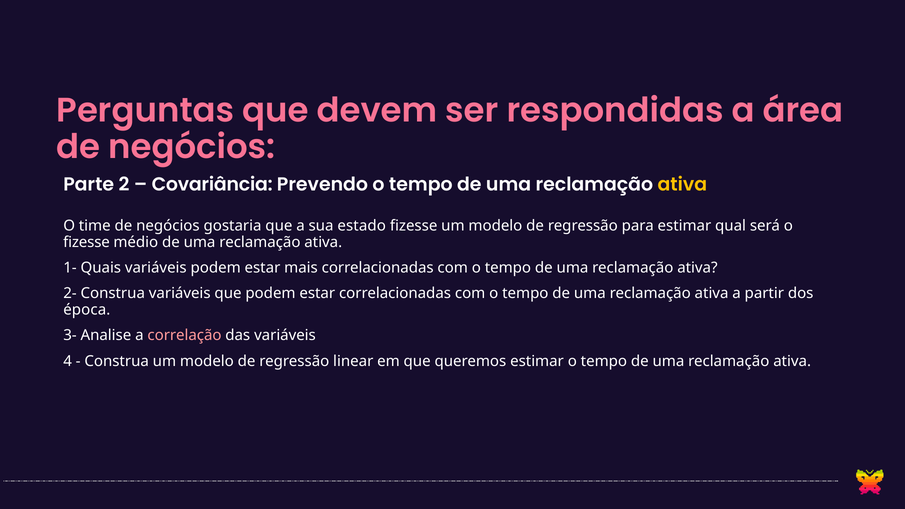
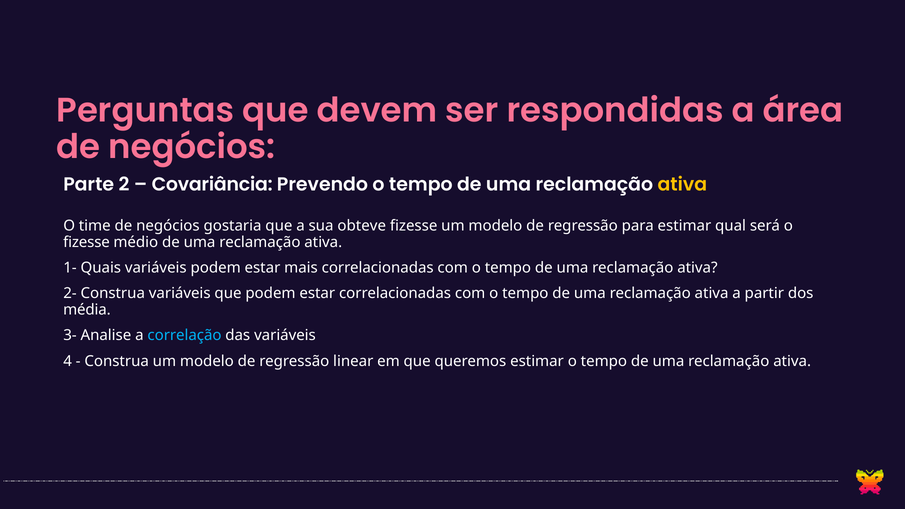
estado: estado -> obteve
época: época -> média
correlação colour: pink -> light blue
